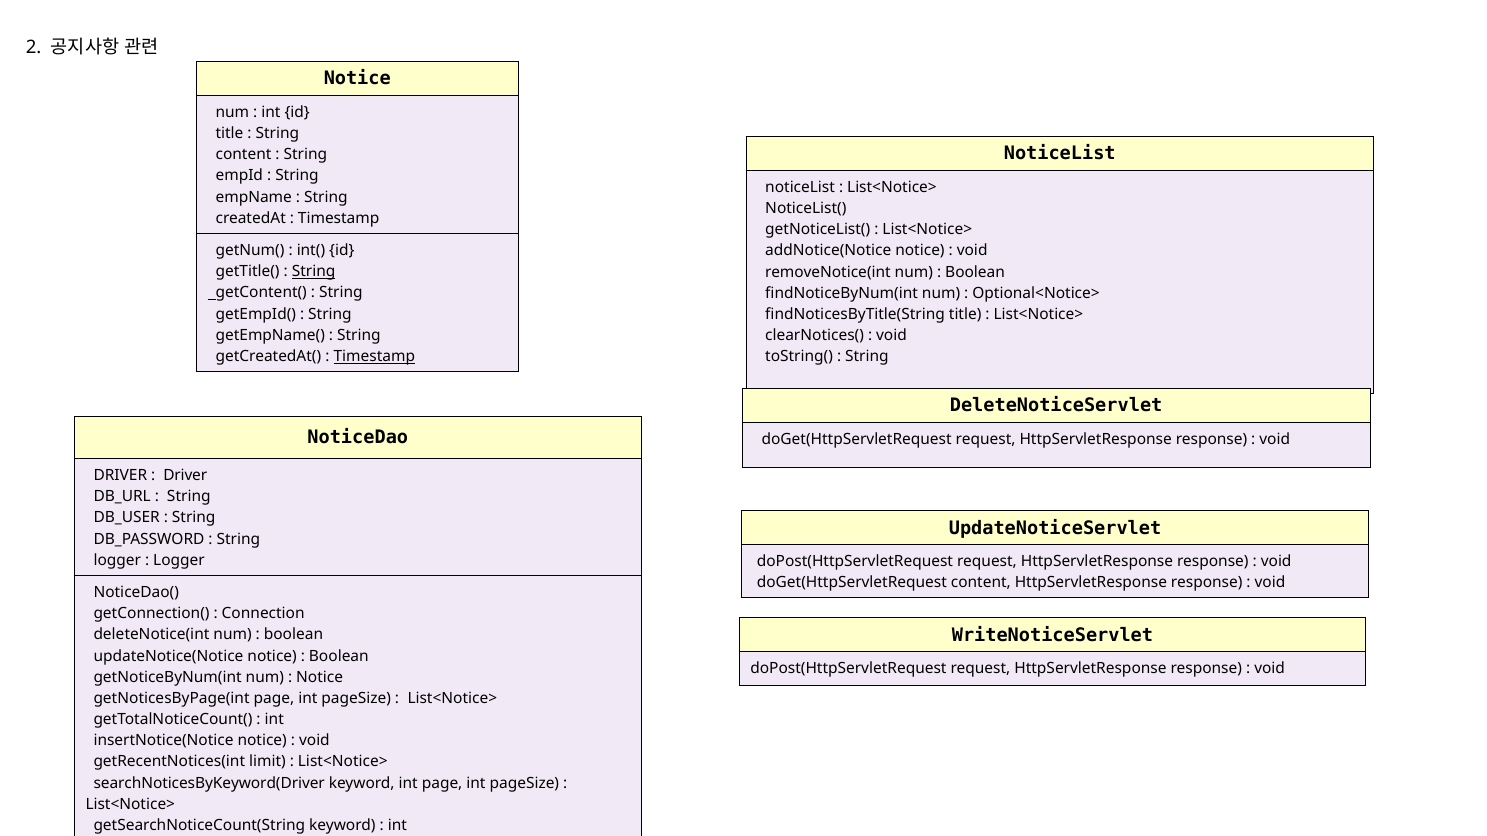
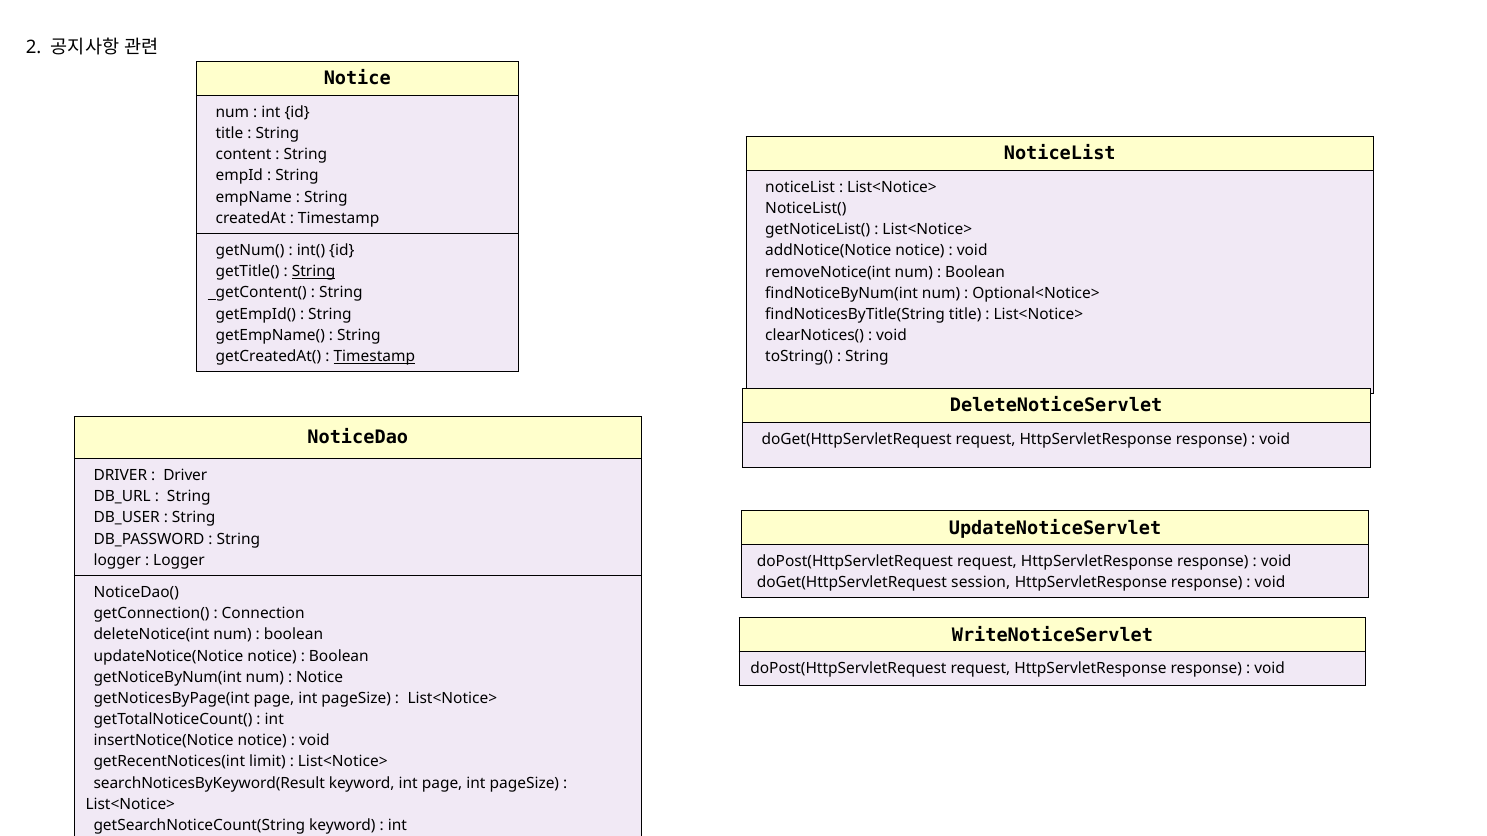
doGet(HttpServletRequest content: content -> session
searchNoticesByKeyword(Driver: searchNoticesByKeyword(Driver -> searchNoticesByKeyword(Result
